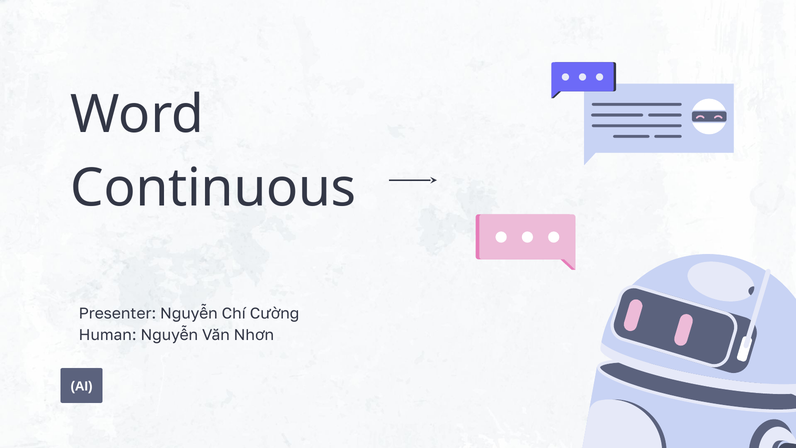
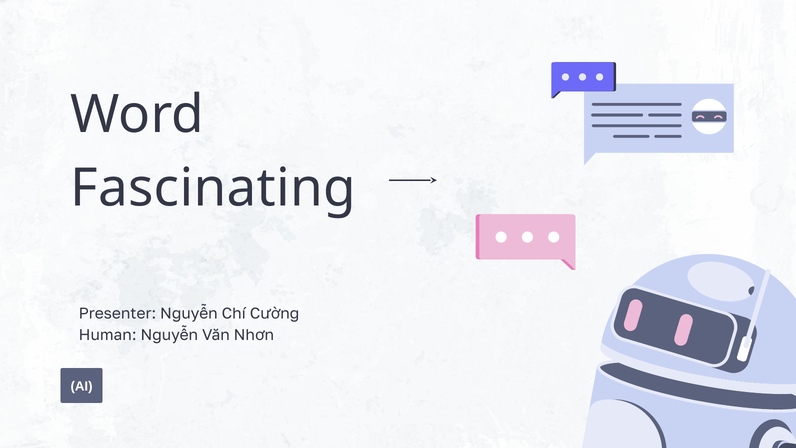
Continuous: Continuous -> Fascinating
